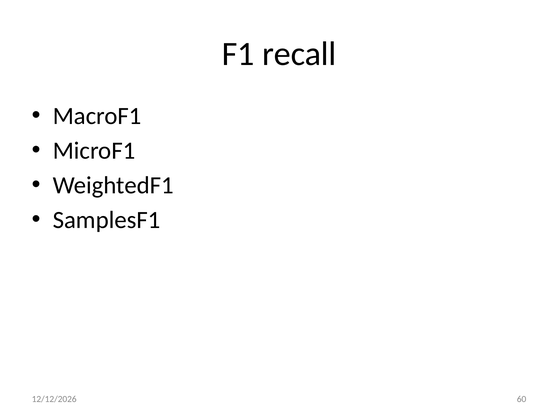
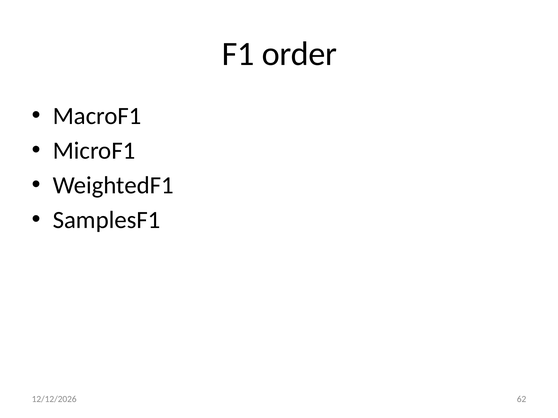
recall: recall -> order
60: 60 -> 62
